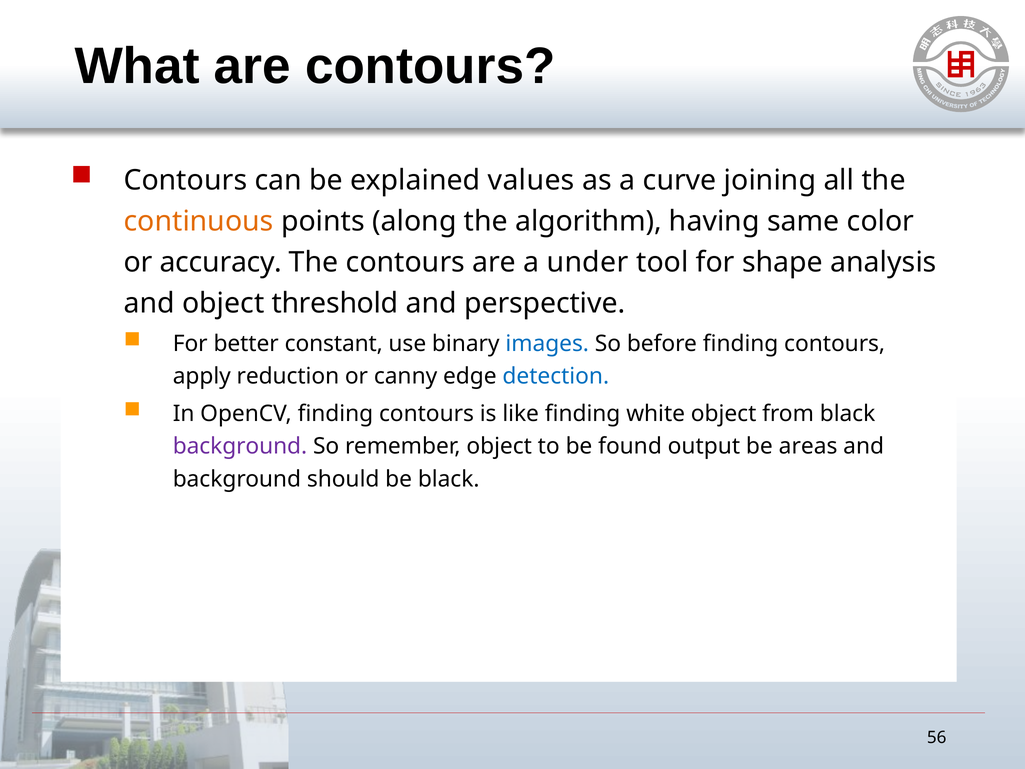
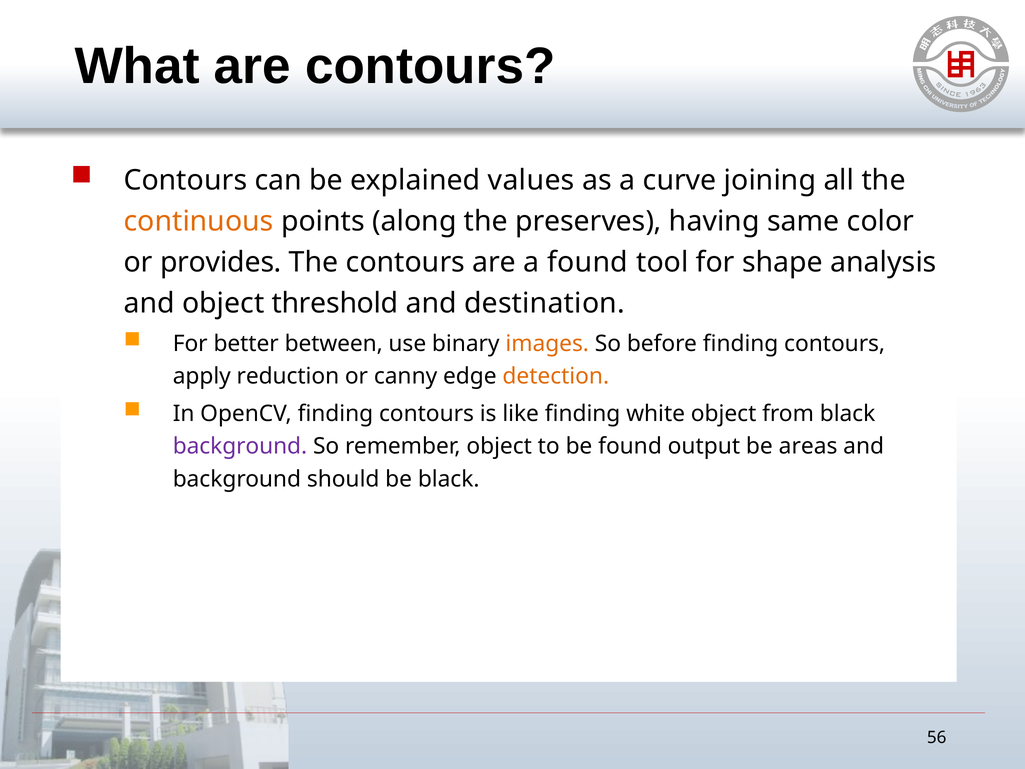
algorithm: algorithm -> preserves
accuracy: accuracy -> provides
a under: under -> found
perspective: perspective -> destination
constant: constant -> between
images colour: blue -> orange
detection colour: blue -> orange
